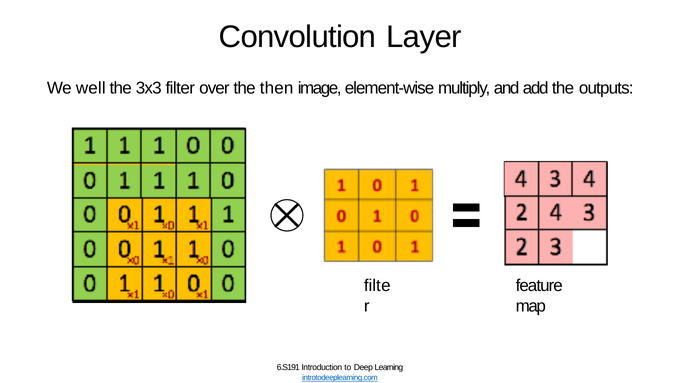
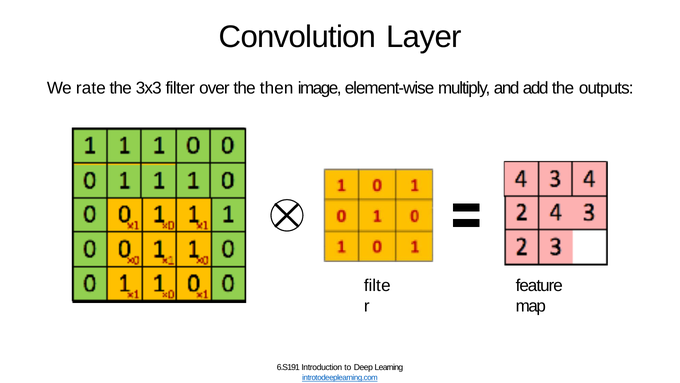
well: well -> rate
